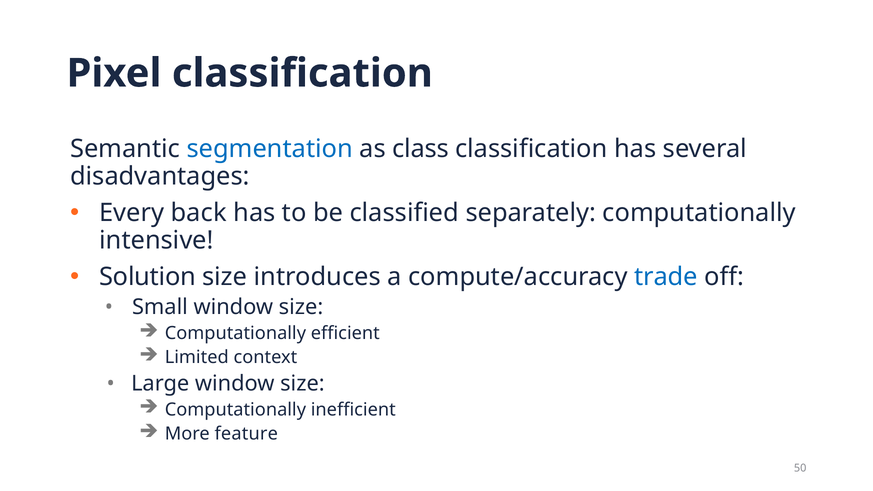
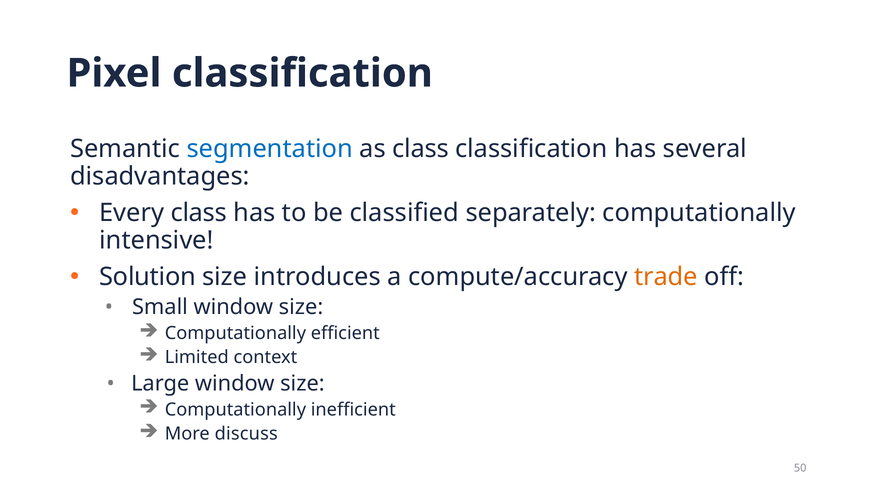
Every back: back -> class
trade colour: blue -> orange
feature: feature -> discuss
